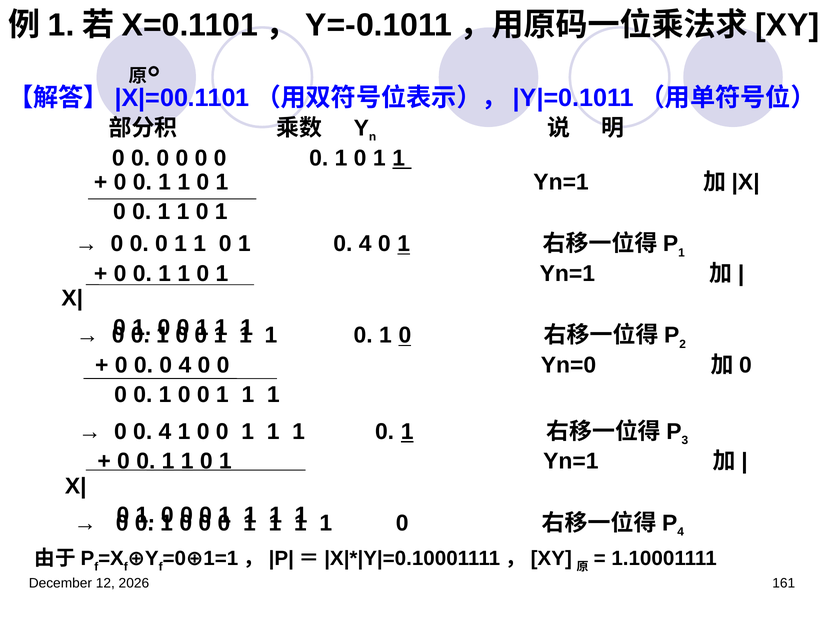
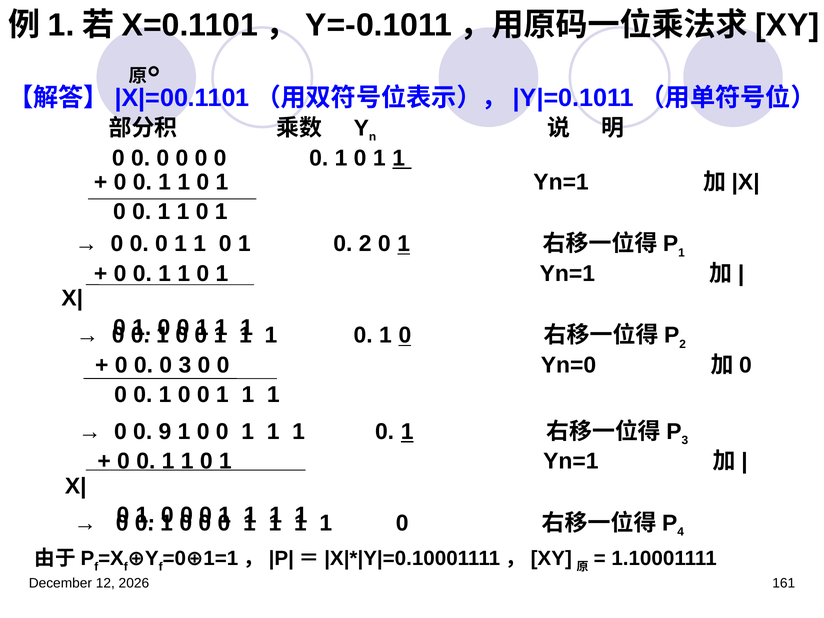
1 0 4: 4 -> 2
0 0 0 4: 4 -> 3
4 at (165, 432): 4 -> 9
